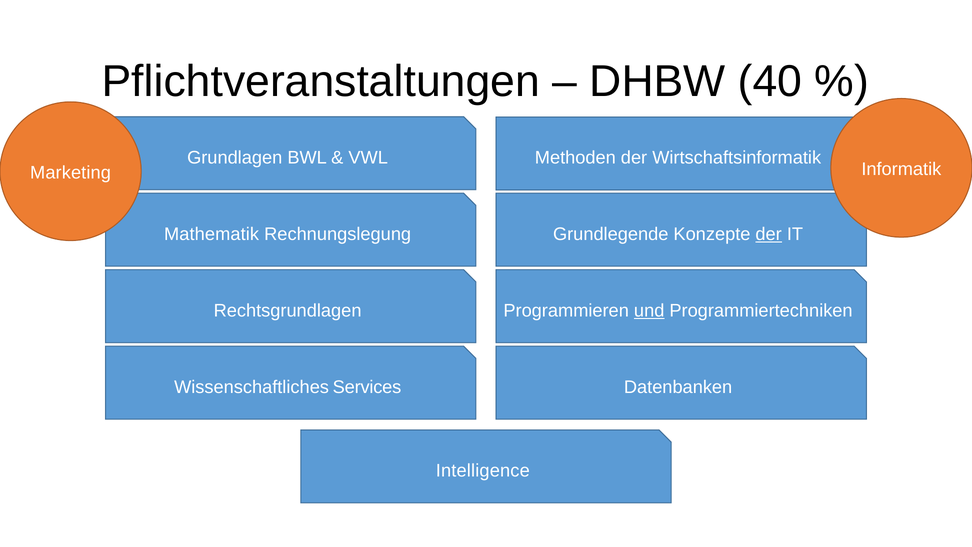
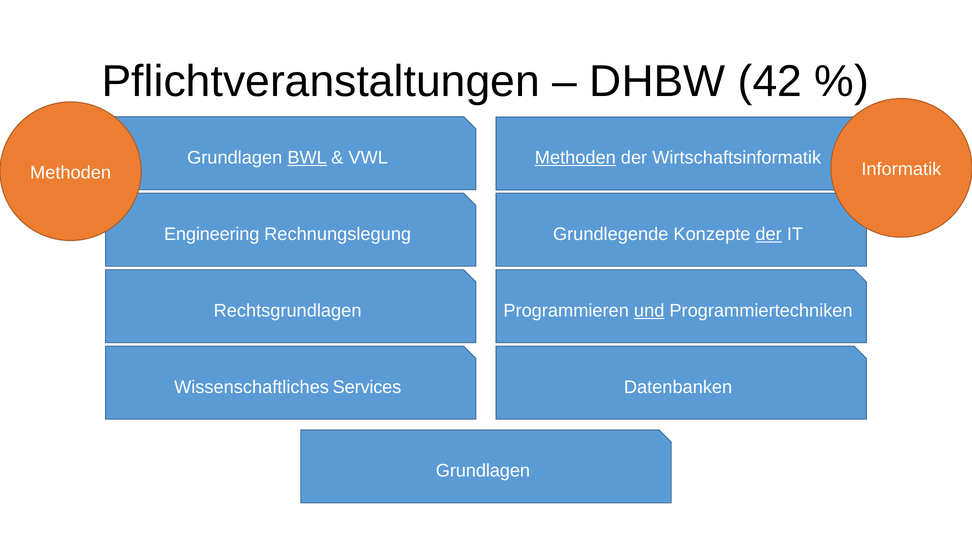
40: 40 -> 42
BWL underline: none -> present
Methoden at (575, 158) underline: none -> present
Marketing at (71, 172): Marketing -> Methoden
Mathematik: Mathematik -> Engineering
Intelligence at (483, 470): Intelligence -> Grundlagen
